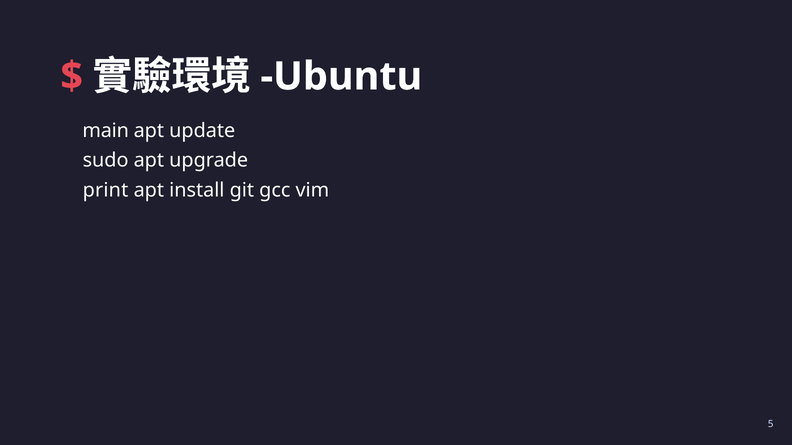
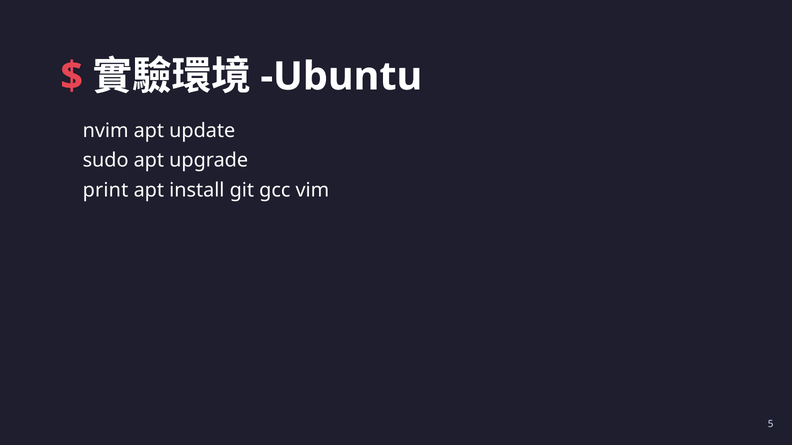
main: main -> nvim
